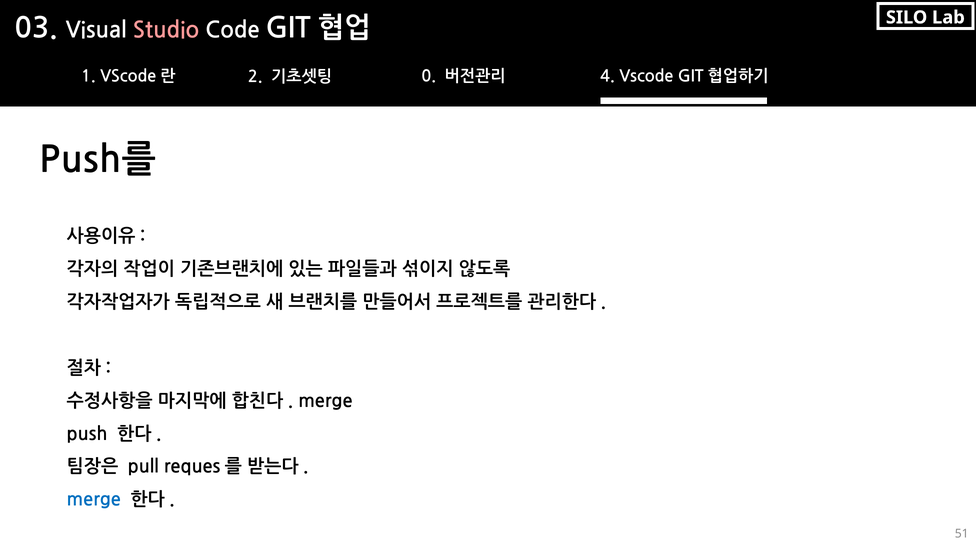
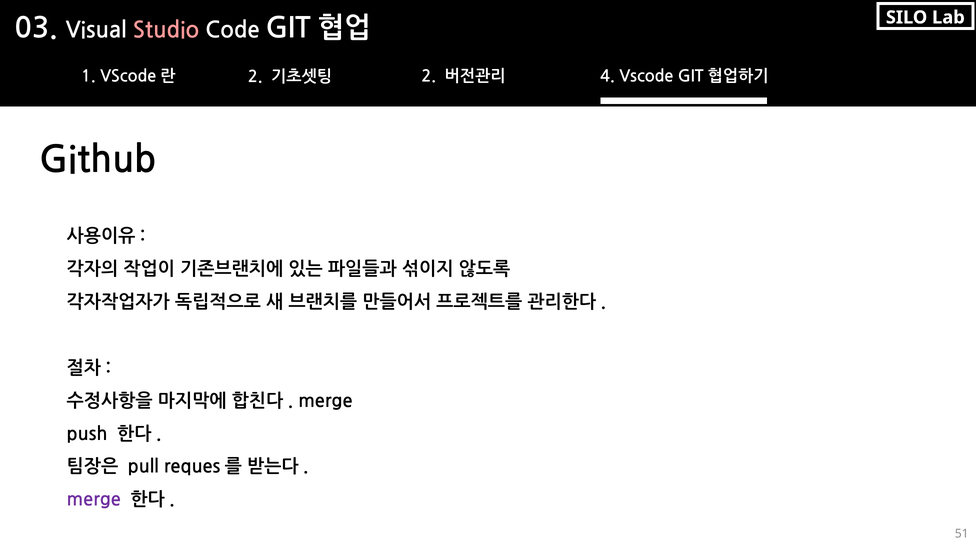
0 at (429, 77): 0 -> 2
Push를: Push를 -> Github
merge at (94, 500) colour: blue -> purple
